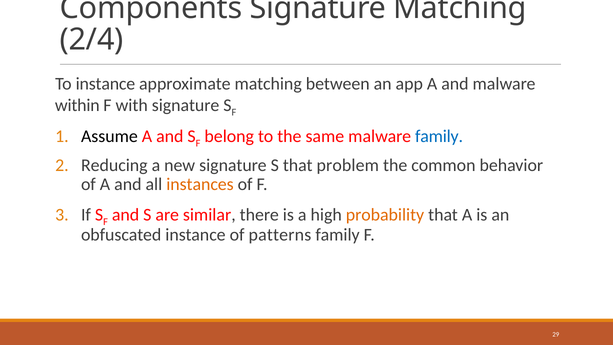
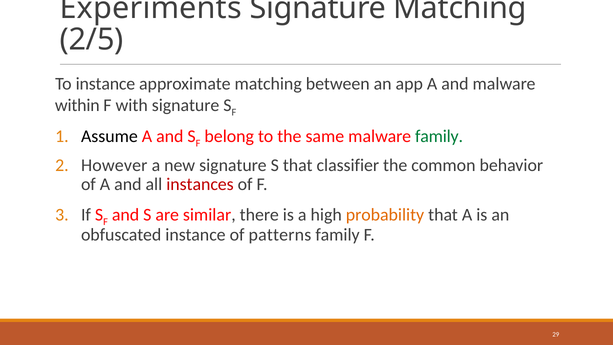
Components: Components -> Experiments
2/4: 2/4 -> 2/5
family at (439, 136) colour: blue -> green
Reducing: Reducing -> However
problem: problem -> classifier
instances colour: orange -> red
